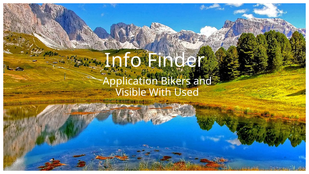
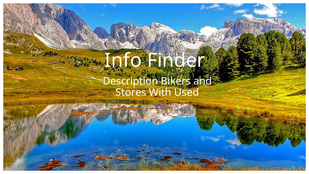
Application: Application -> Description
Visible: Visible -> Stores
